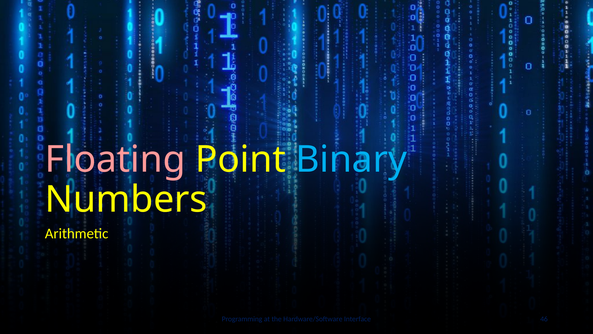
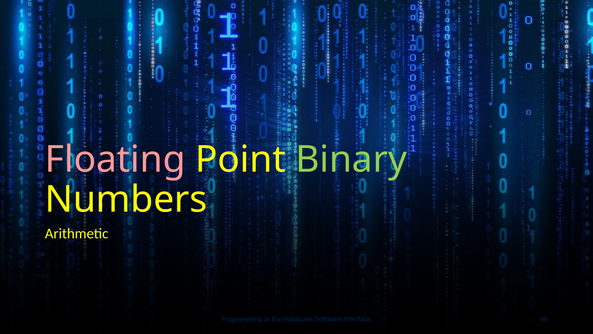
Binary colour: light blue -> light green
